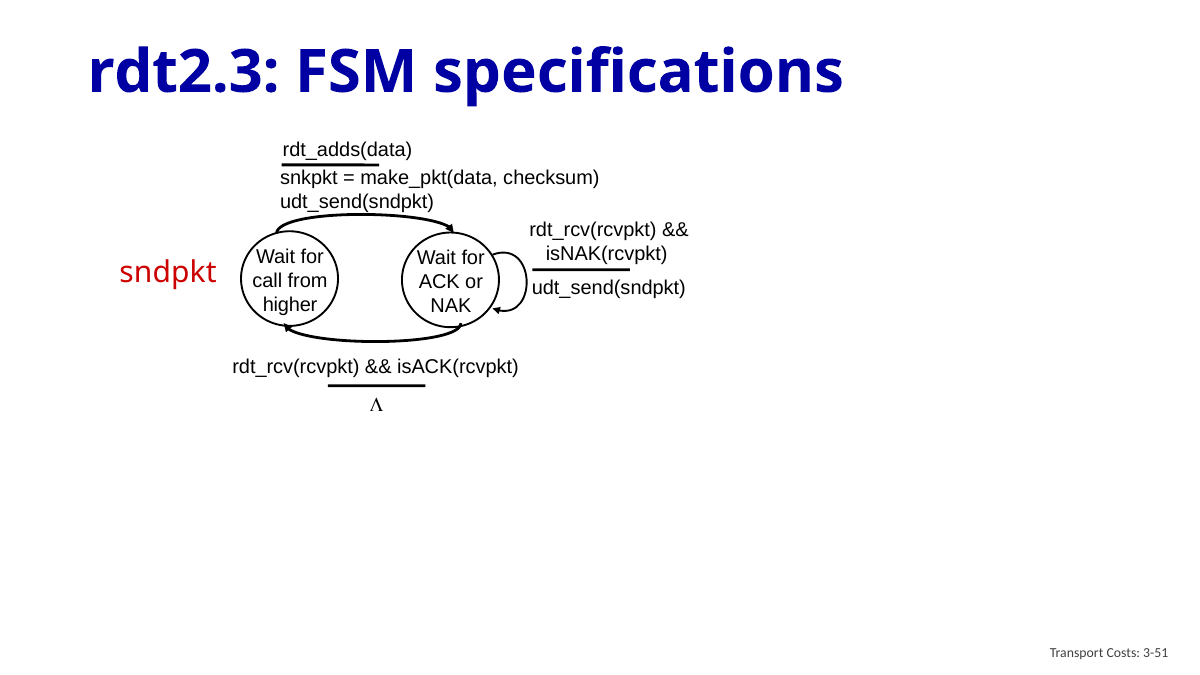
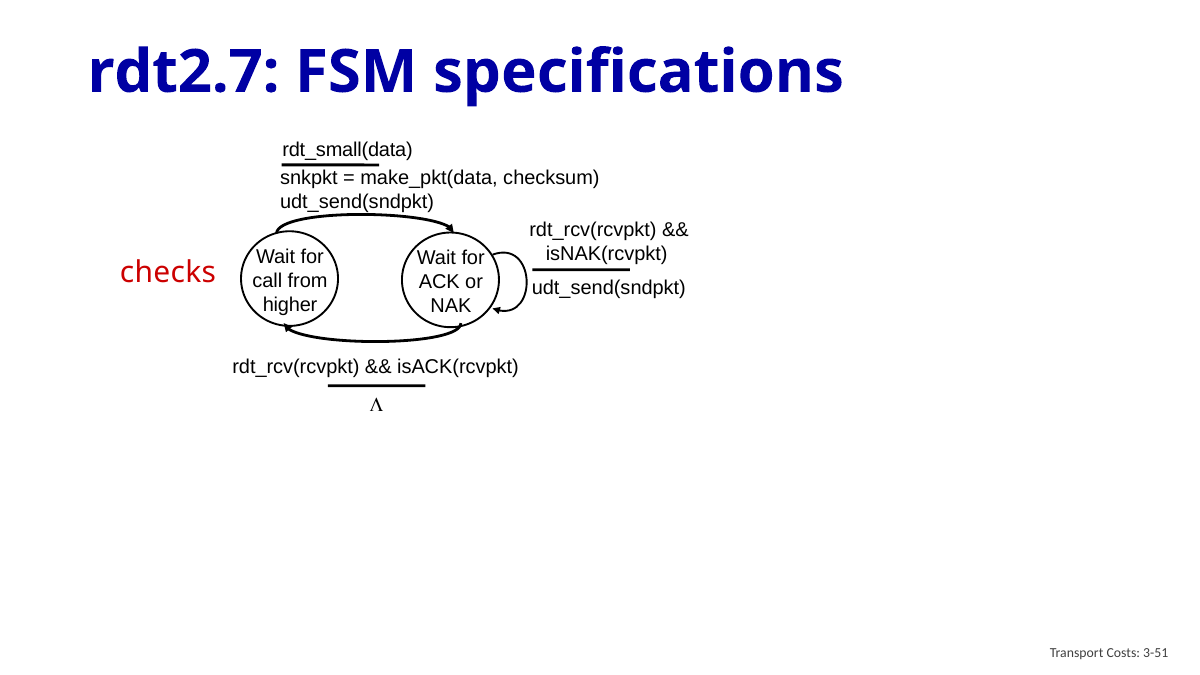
rdt2.3: rdt2.3 -> rdt2.7
rdt_adds(data: rdt_adds(data -> rdt_small(data
sndpkt: sndpkt -> checks
